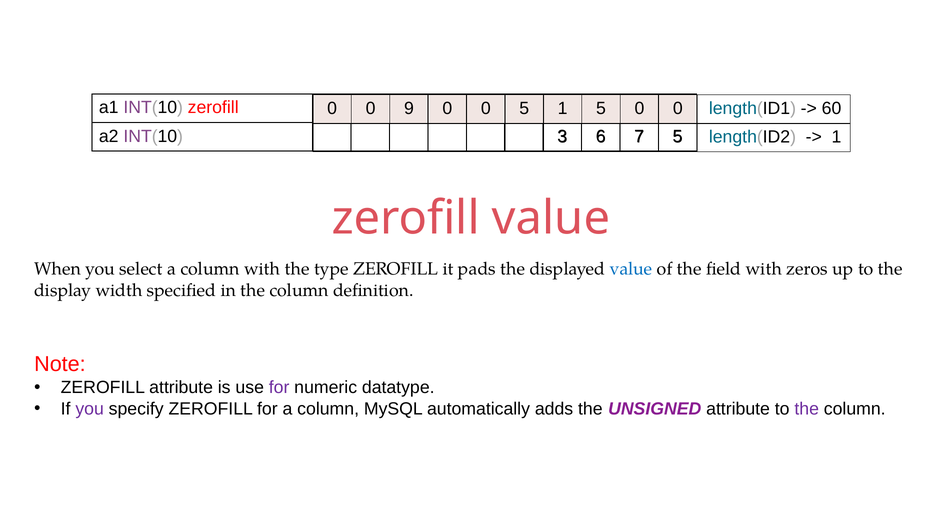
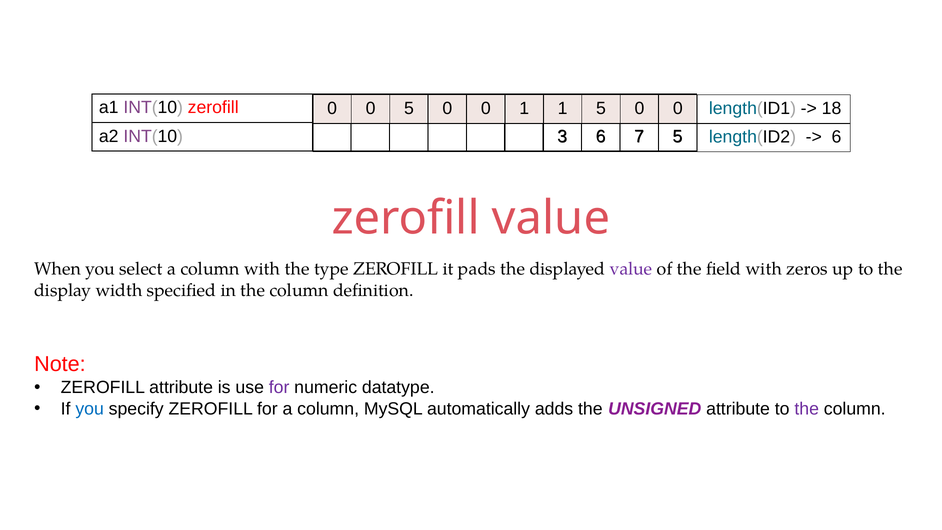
0 9: 9 -> 5
0 5: 5 -> 1
60: 60 -> 18
1 at (837, 137): 1 -> 6
value at (631, 269) colour: blue -> purple
you at (90, 409) colour: purple -> blue
